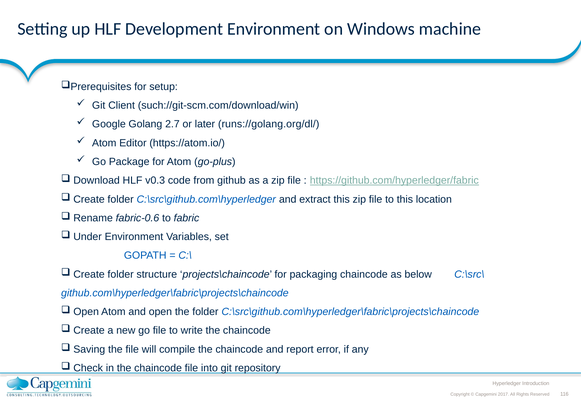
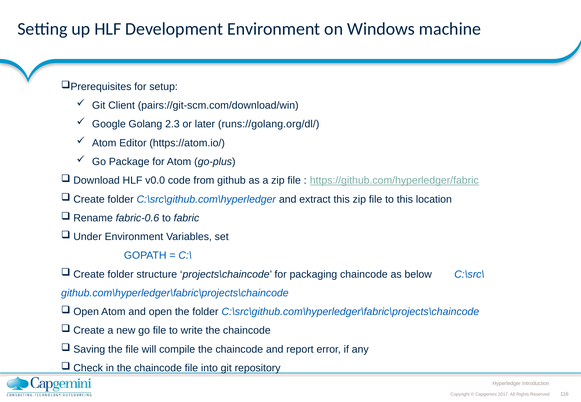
such://git-scm.com/download/win: such://git-scm.com/download/win -> pairs://git-scm.com/download/win
2.7: 2.7 -> 2.3
v0.3: v0.3 -> v0.0
